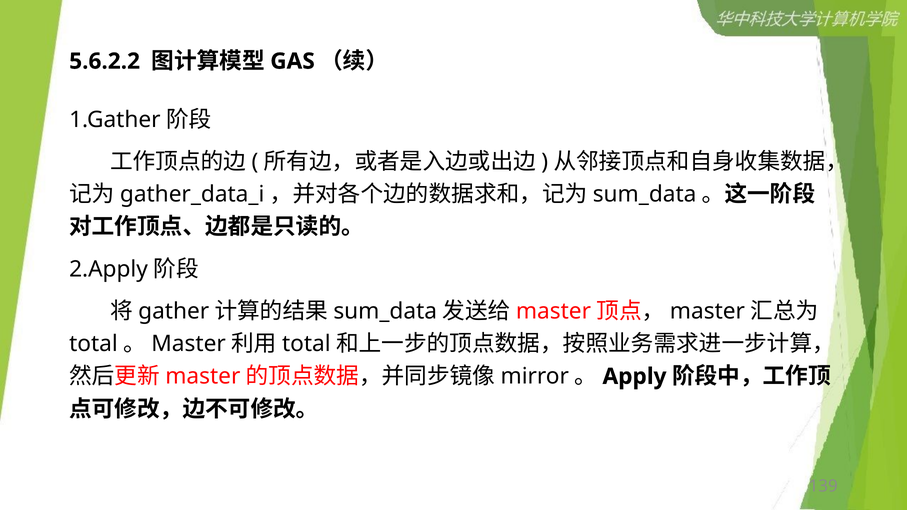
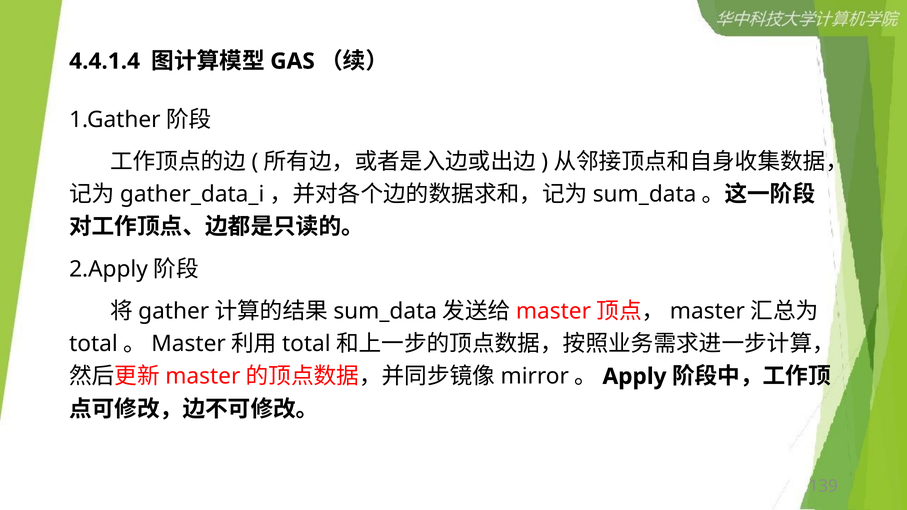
5.6.2.2: 5.6.2.2 -> 4.4.1.4
